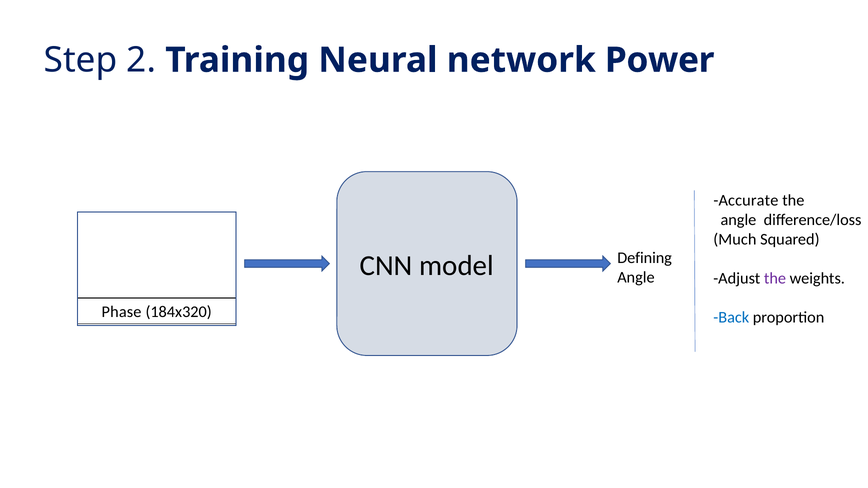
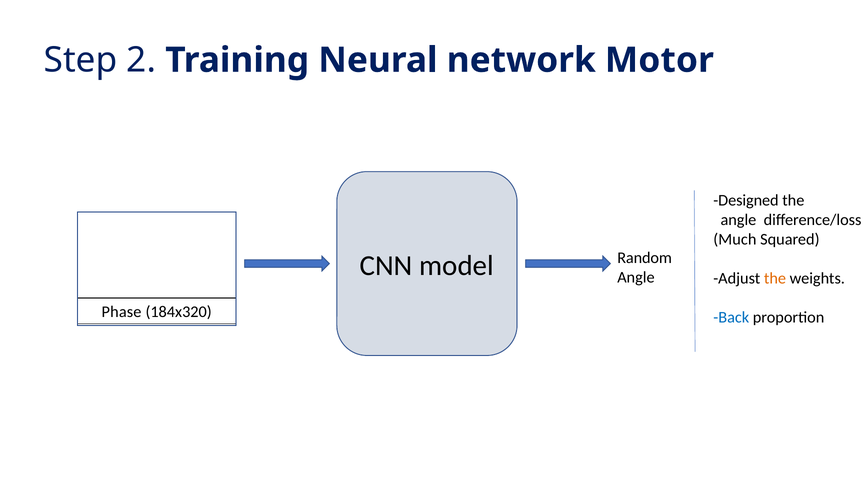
Power: Power -> Motor
Accurate: Accurate -> Designed
Defining: Defining -> Random
the at (775, 278) colour: purple -> orange
